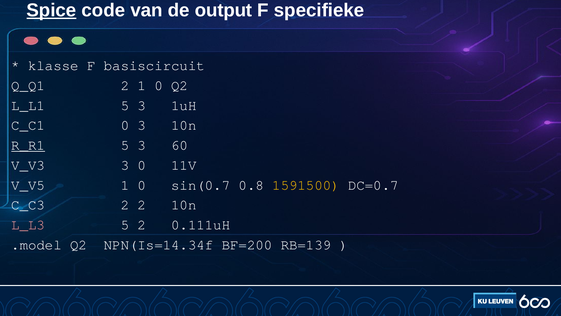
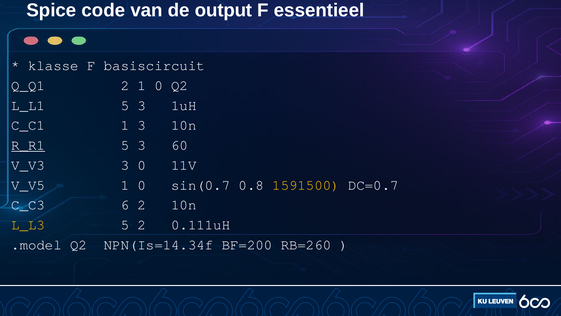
Spice underline: present -> none
specifieke: specifieke -> essentieel
C_C1 0: 0 -> 1
C_C3 2: 2 -> 6
L_L3 colour: pink -> yellow
RB=139: RB=139 -> RB=260
